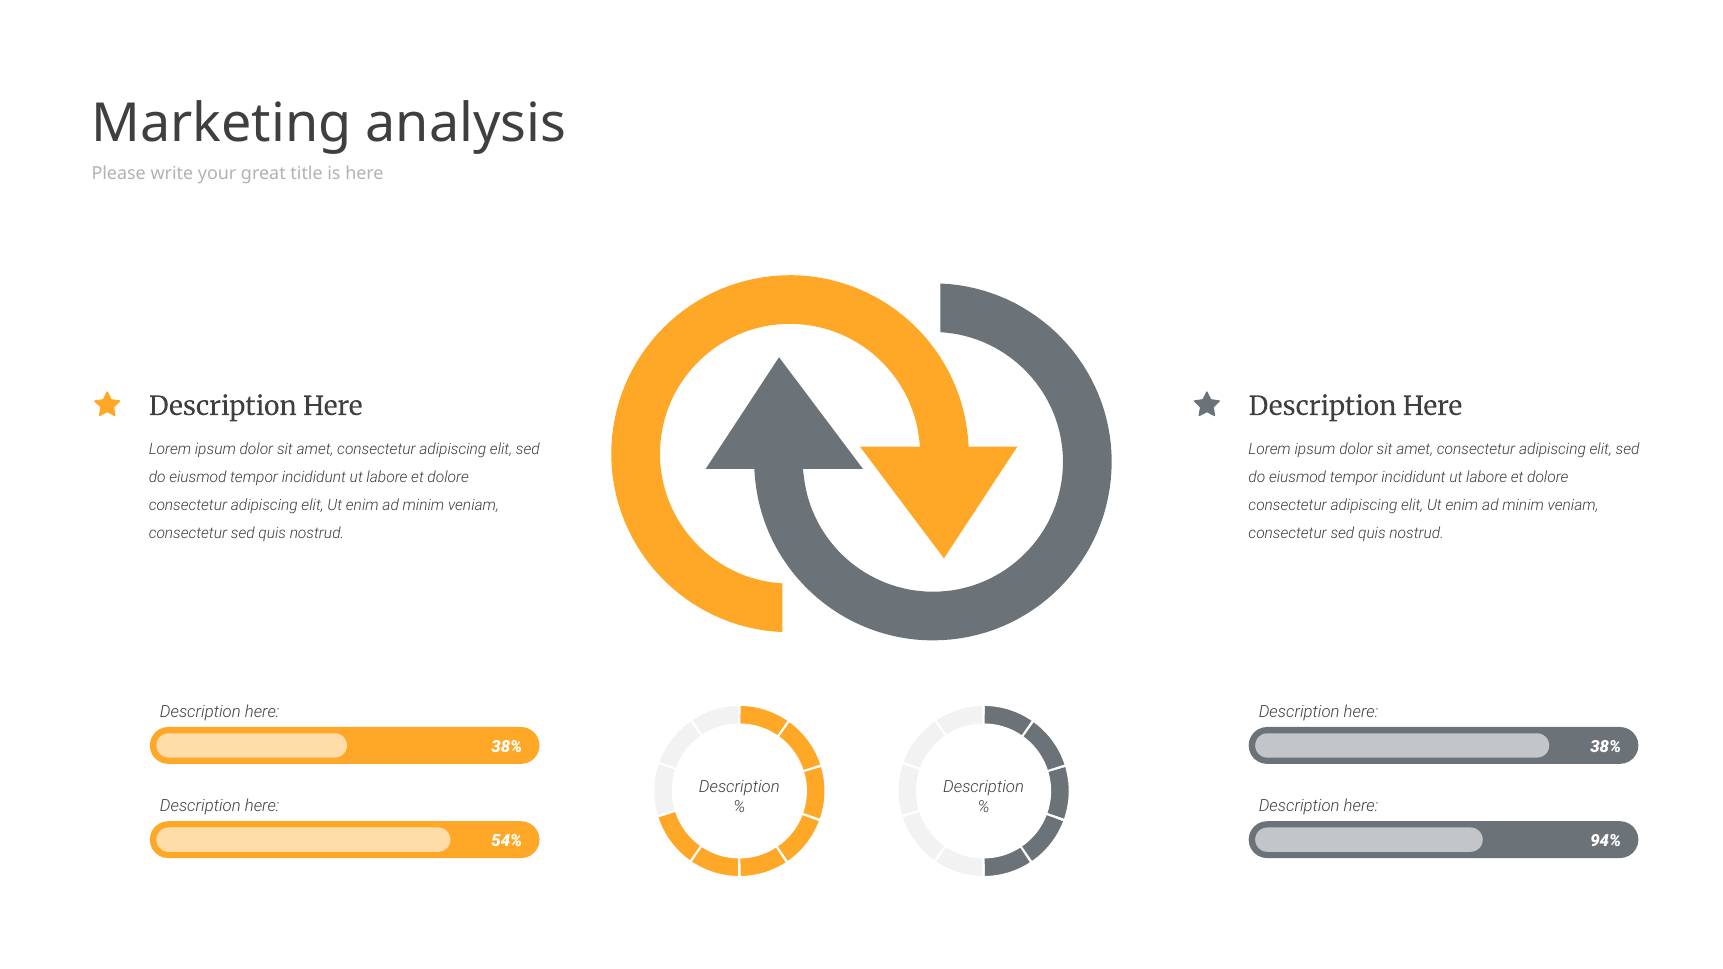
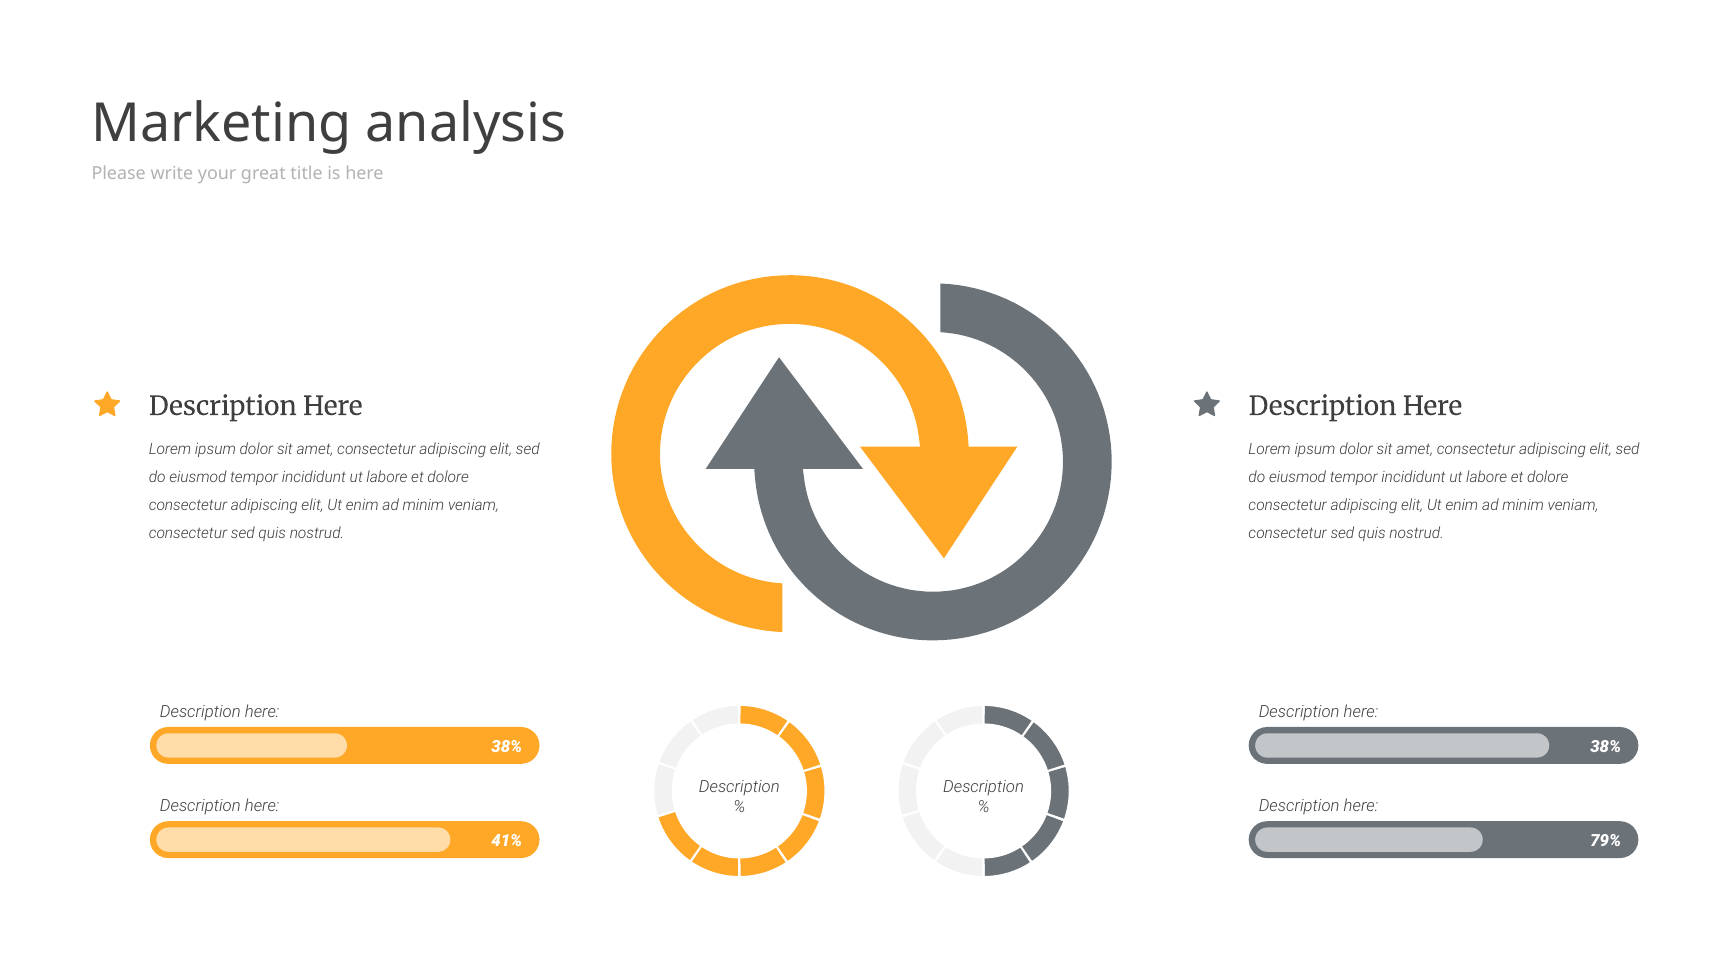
54%: 54% -> 41%
94%: 94% -> 79%
